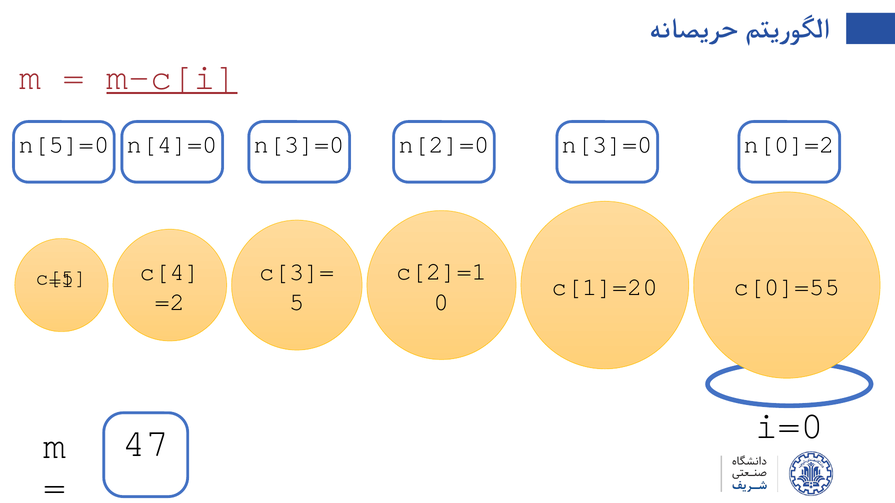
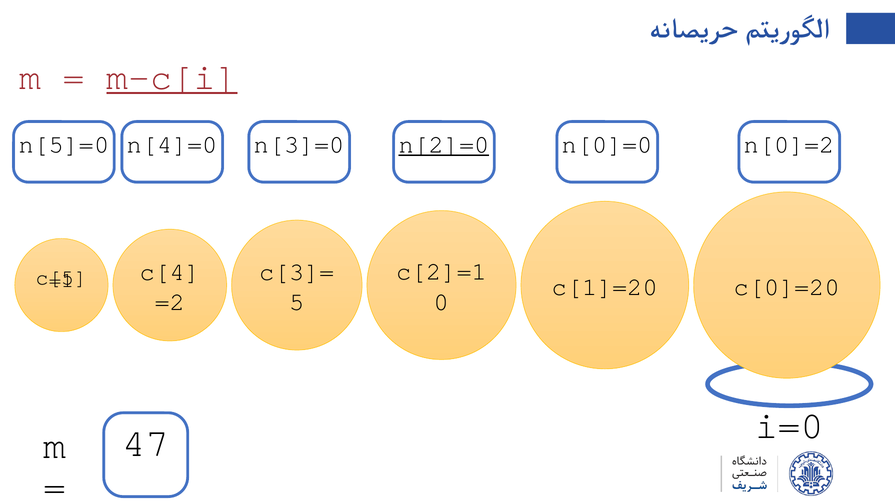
n[2]=0 underline: none -> present
n[3]=0 at (607, 145): n[3]=0 -> n[0]=0
c[0]=55: c[0]=55 -> c[0]=20
